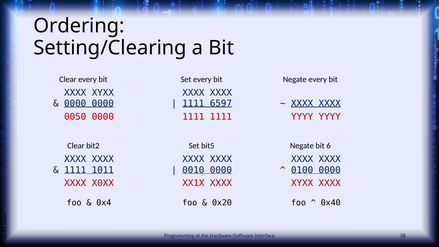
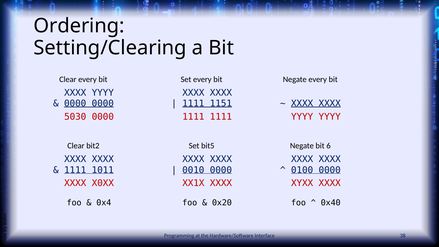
XYXX at (103, 93): XYXX -> YYYY
6597: 6597 -> 1151
0050: 0050 -> 5030
